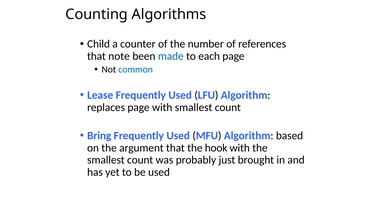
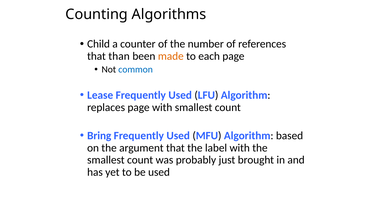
note: note -> than
made colour: blue -> orange
hook: hook -> label
